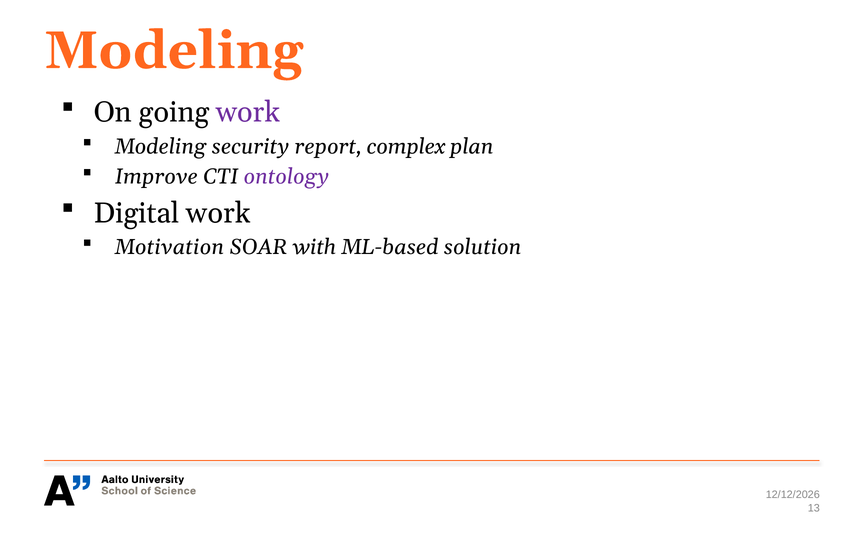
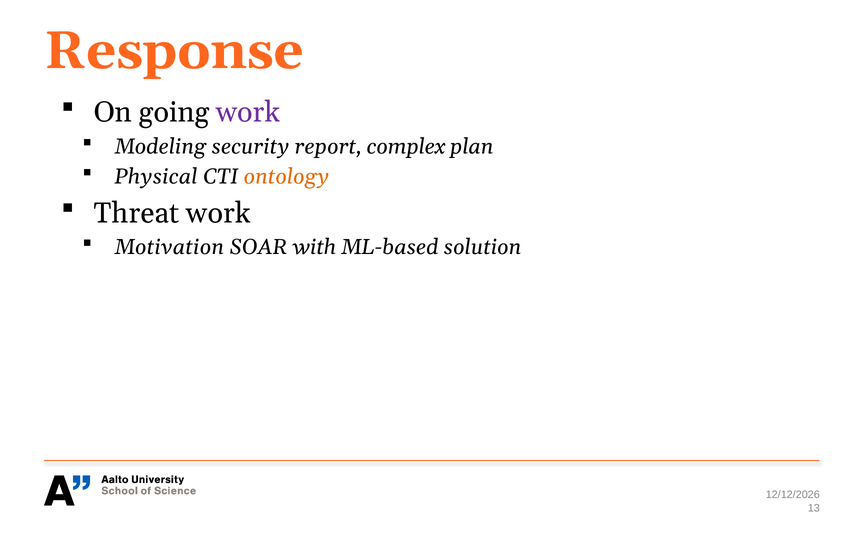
Modeling at (174, 51): Modeling -> Response
Improve: Improve -> Physical
ontology colour: purple -> orange
Digital: Digital -> Threat
